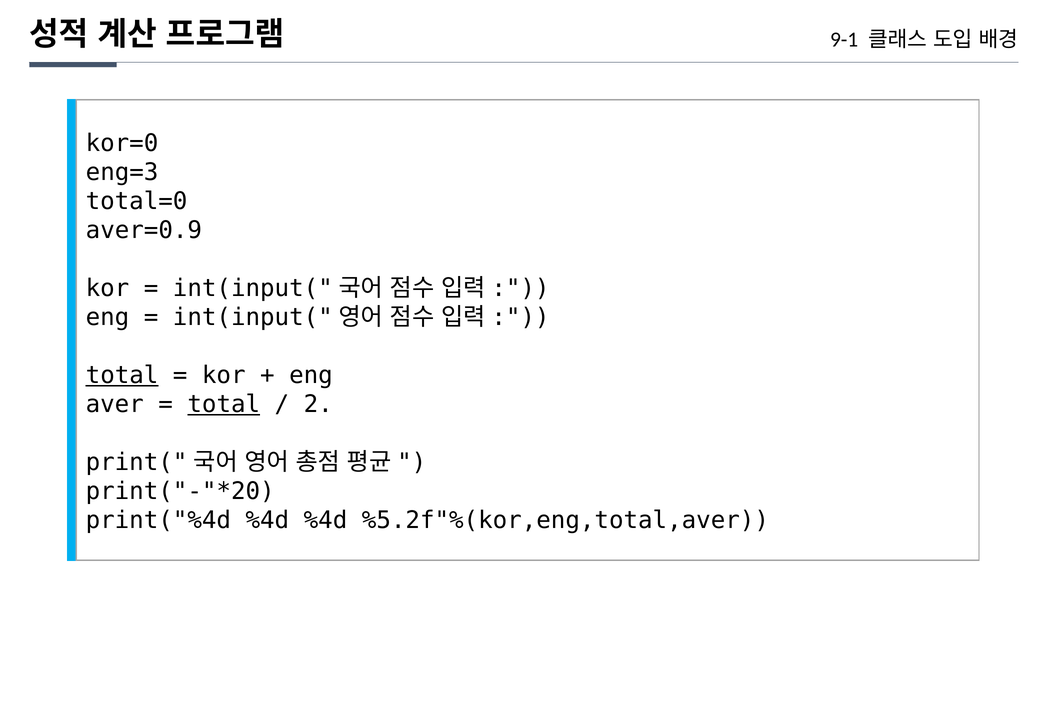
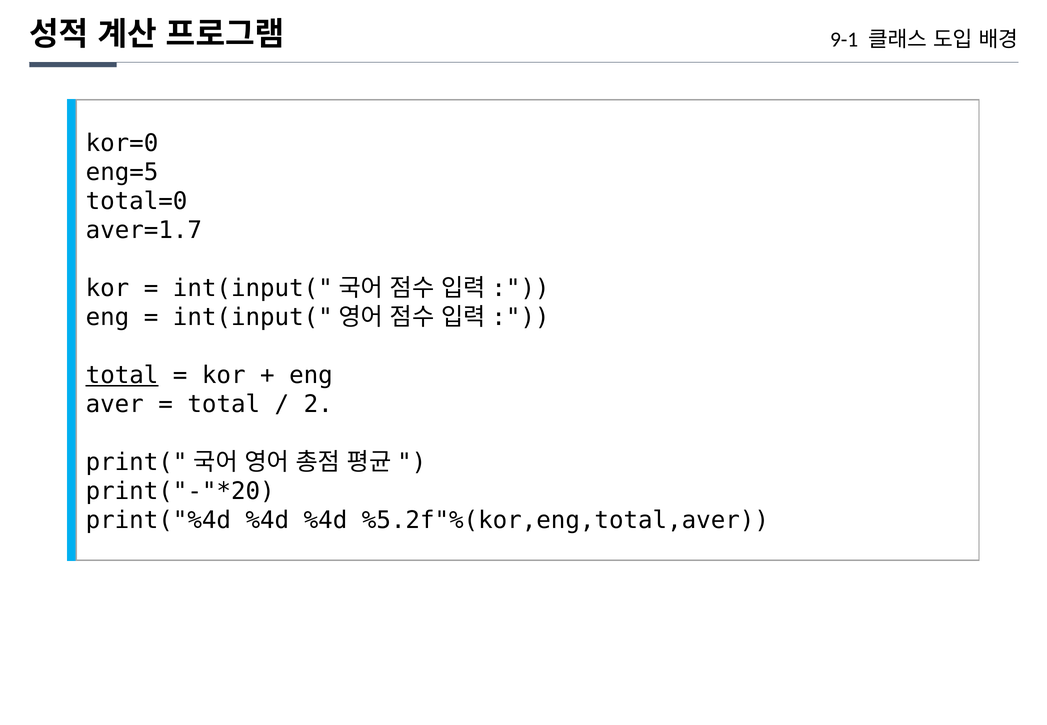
eng=3: eng=3 -> eng=5
aver=0.9: aver=0.9 -> aver=1.7
total at (224, 404) underline: present -> none
